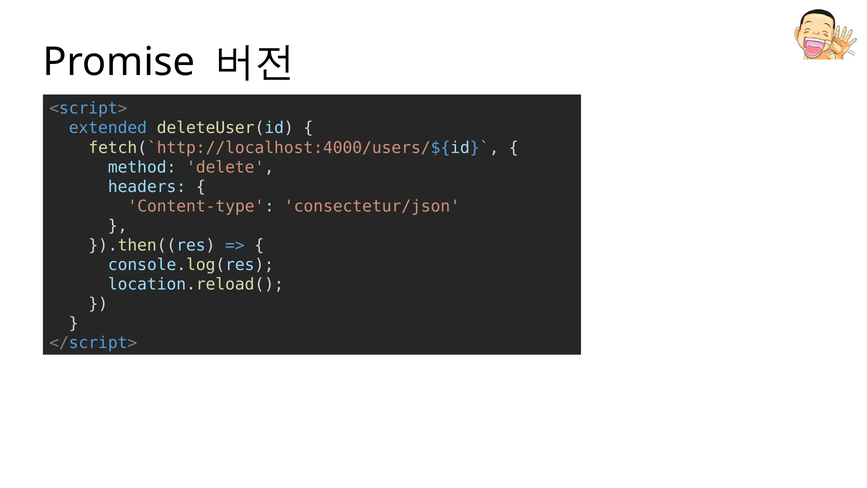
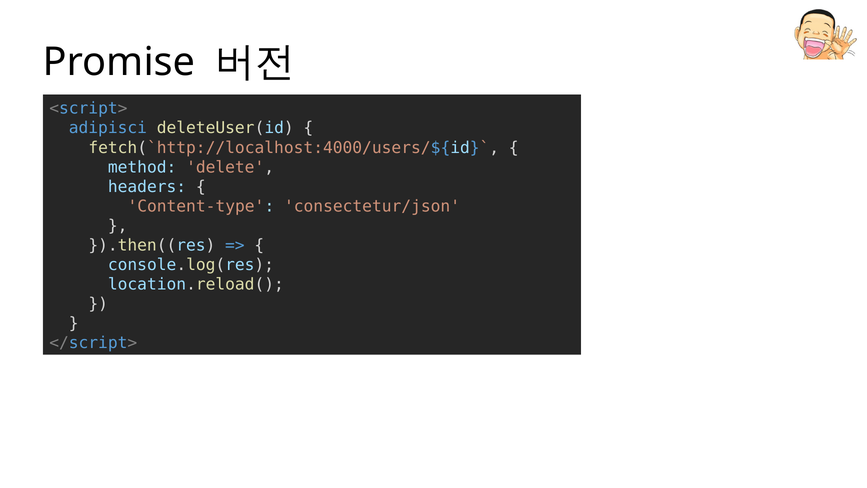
extended: extended -> adipisci
